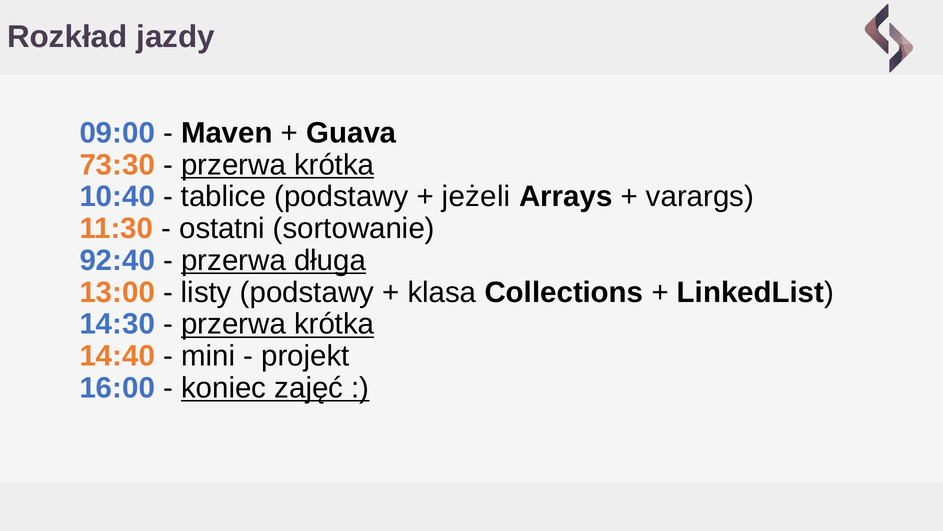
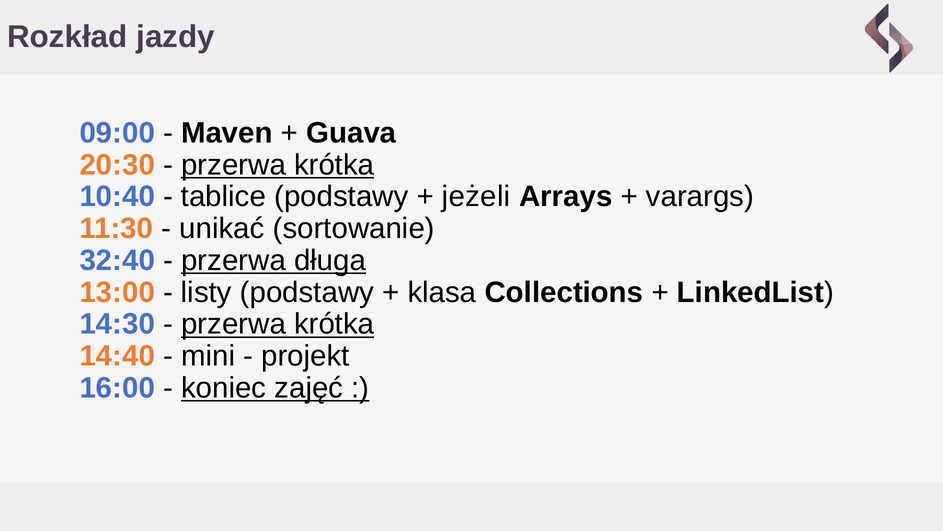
73:30: 73:30 -> 20:30
ostatni: ostatni -> unikać
92:40: 92:40 -> 32:40
